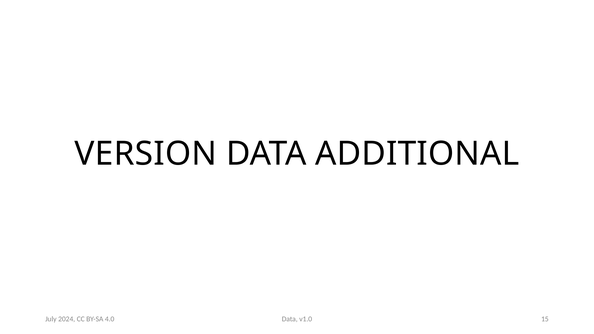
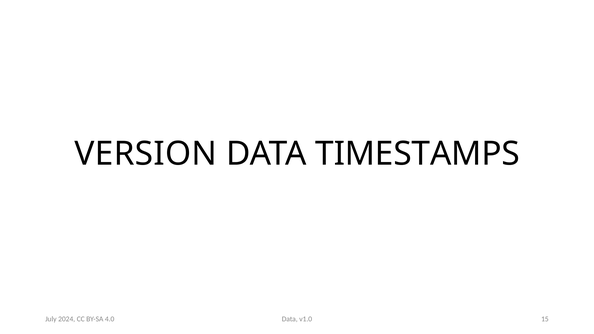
ADDITIONAL: ADDITIONAL -> TIMESTAMPS
